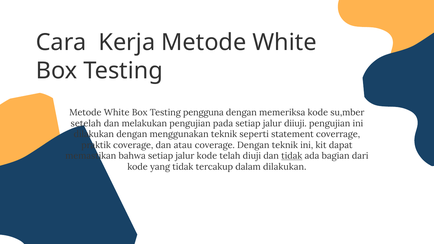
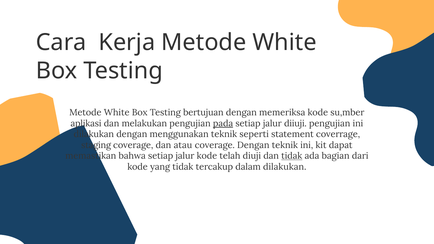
pengguna: pengguna -> bertujuan
setelah: setelah -> aplikasi
pada underline: none -> present
praktik: praktik -> staging
